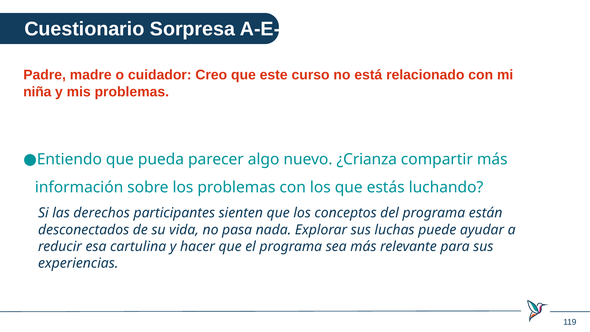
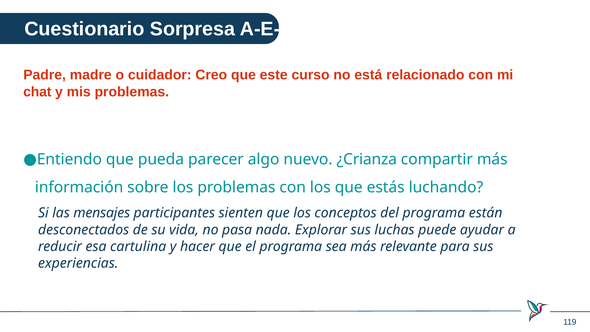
niña: niña -> chat
derechos: derechos -> mensajes
